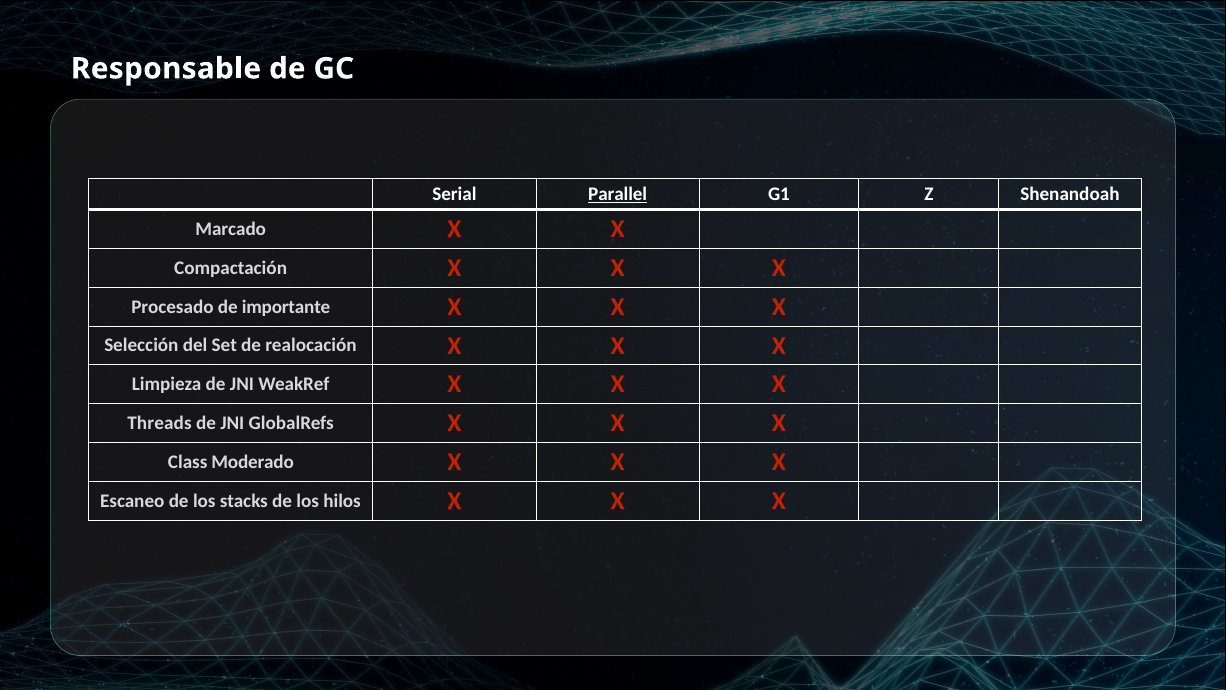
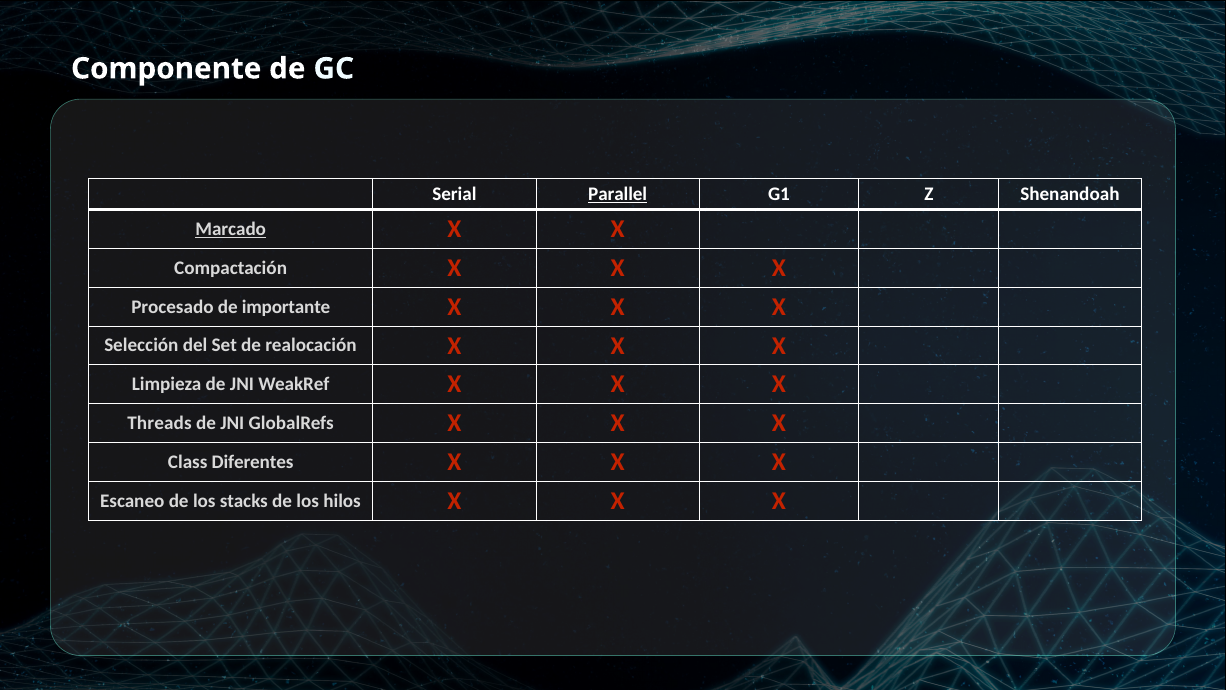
Responsable: Responsable -> Componente
Marcado underline: none -> present
Moderado: Moderado -> Diferentes
